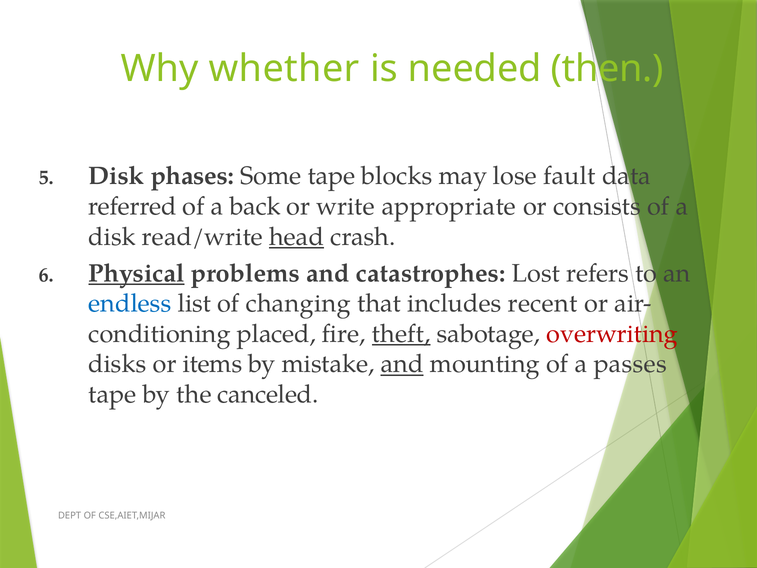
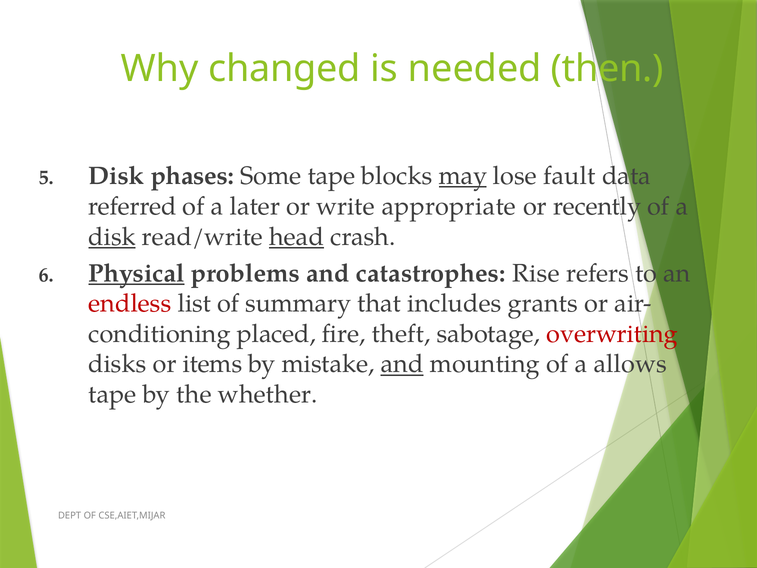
whether: whether -> changed
may underline: none -> present
back: back -> later
consists: consists -> recently
disk at (112, 237) underline: none -> present
Lost: Lost -> Rise
endless colour: blue -> red
changing: changing -> summary
recent: recent -> grants
theft underline: present -> none
passes: passes -> allows
canceled: canceled -> whether
